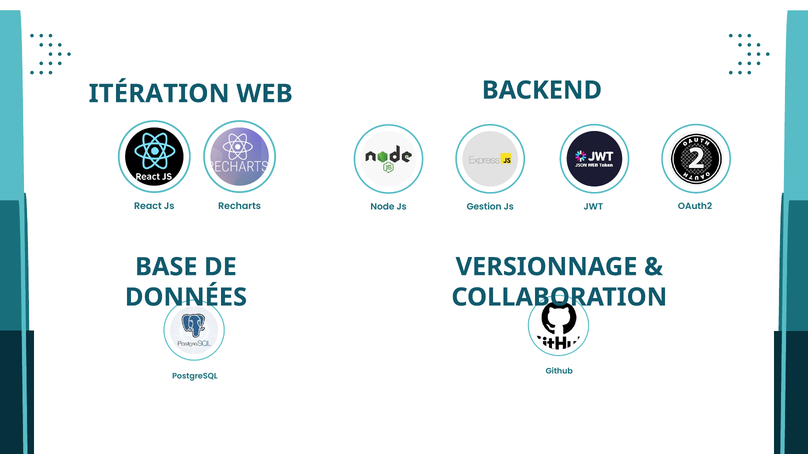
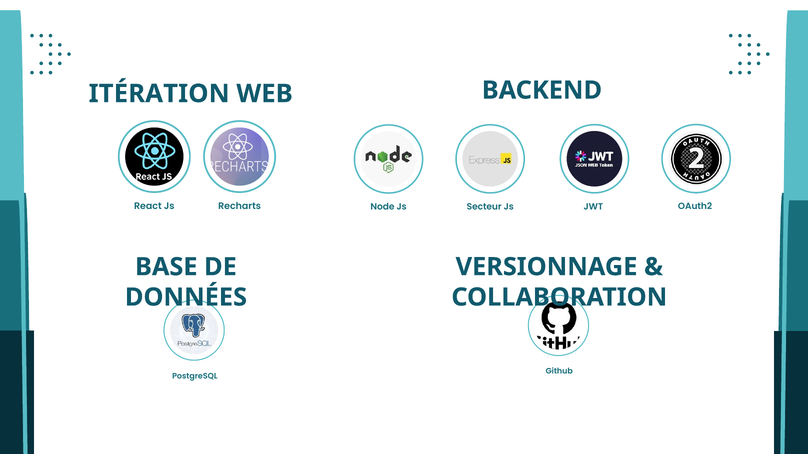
Gestion: Gestion -> Secteur
